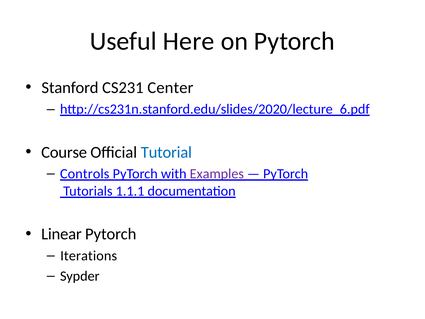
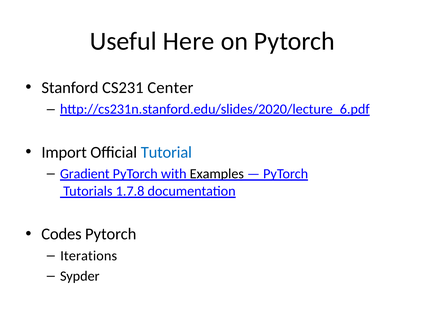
Course: Course -> Import
Controls: Controls -> Gradient
Examples colour: purple -> black
1.1.1: 1.1.1 -> 1.7.8
Linear: Linear -> Codes
